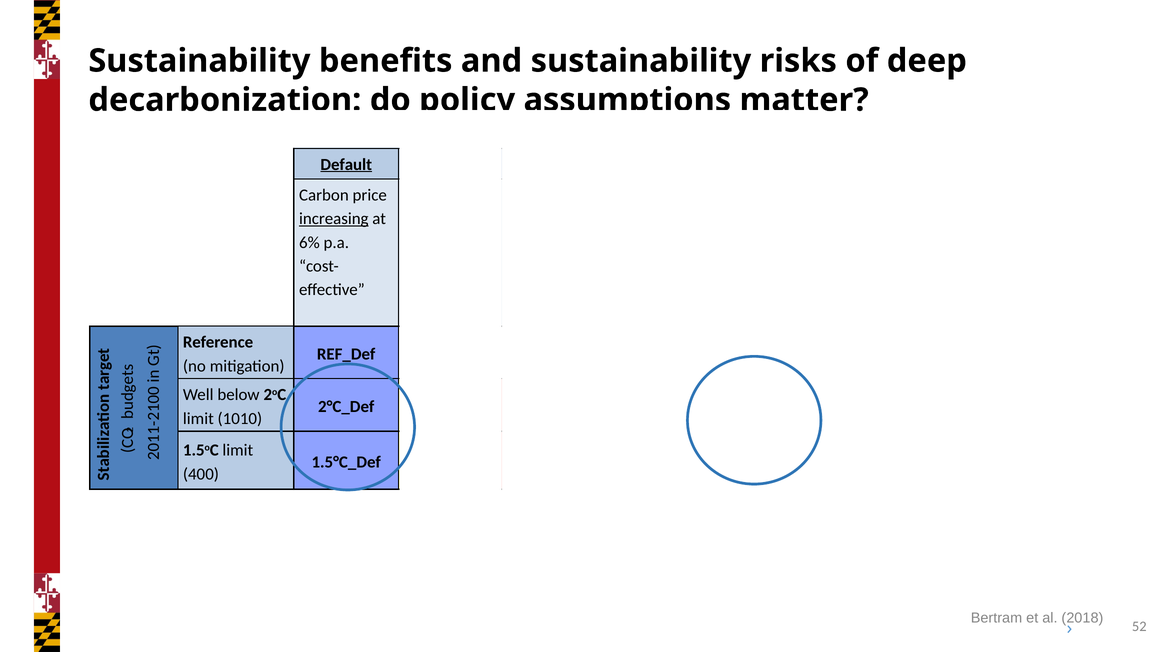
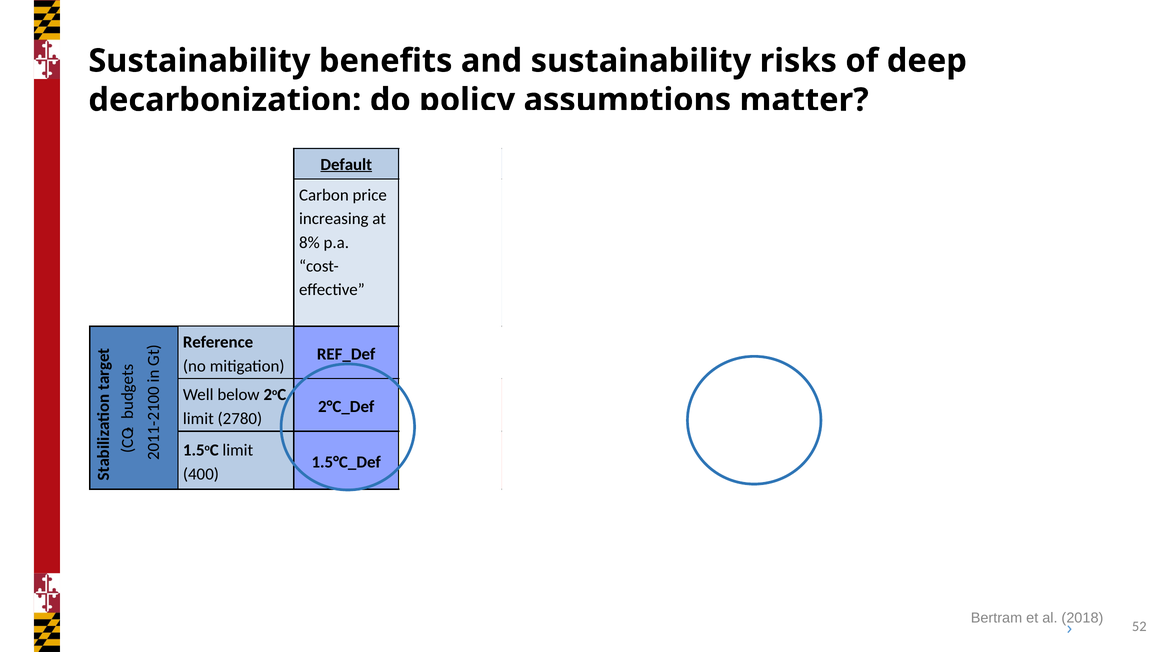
increasing underline: present -> none
6%: 6% -> 8%
1010: 1010 -> 2780
